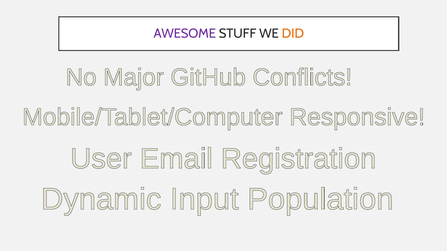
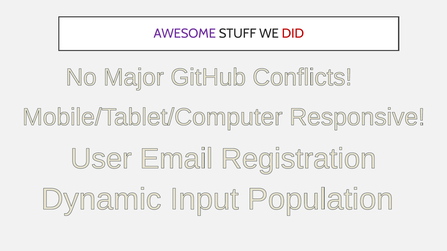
DID colour: orange -> red
